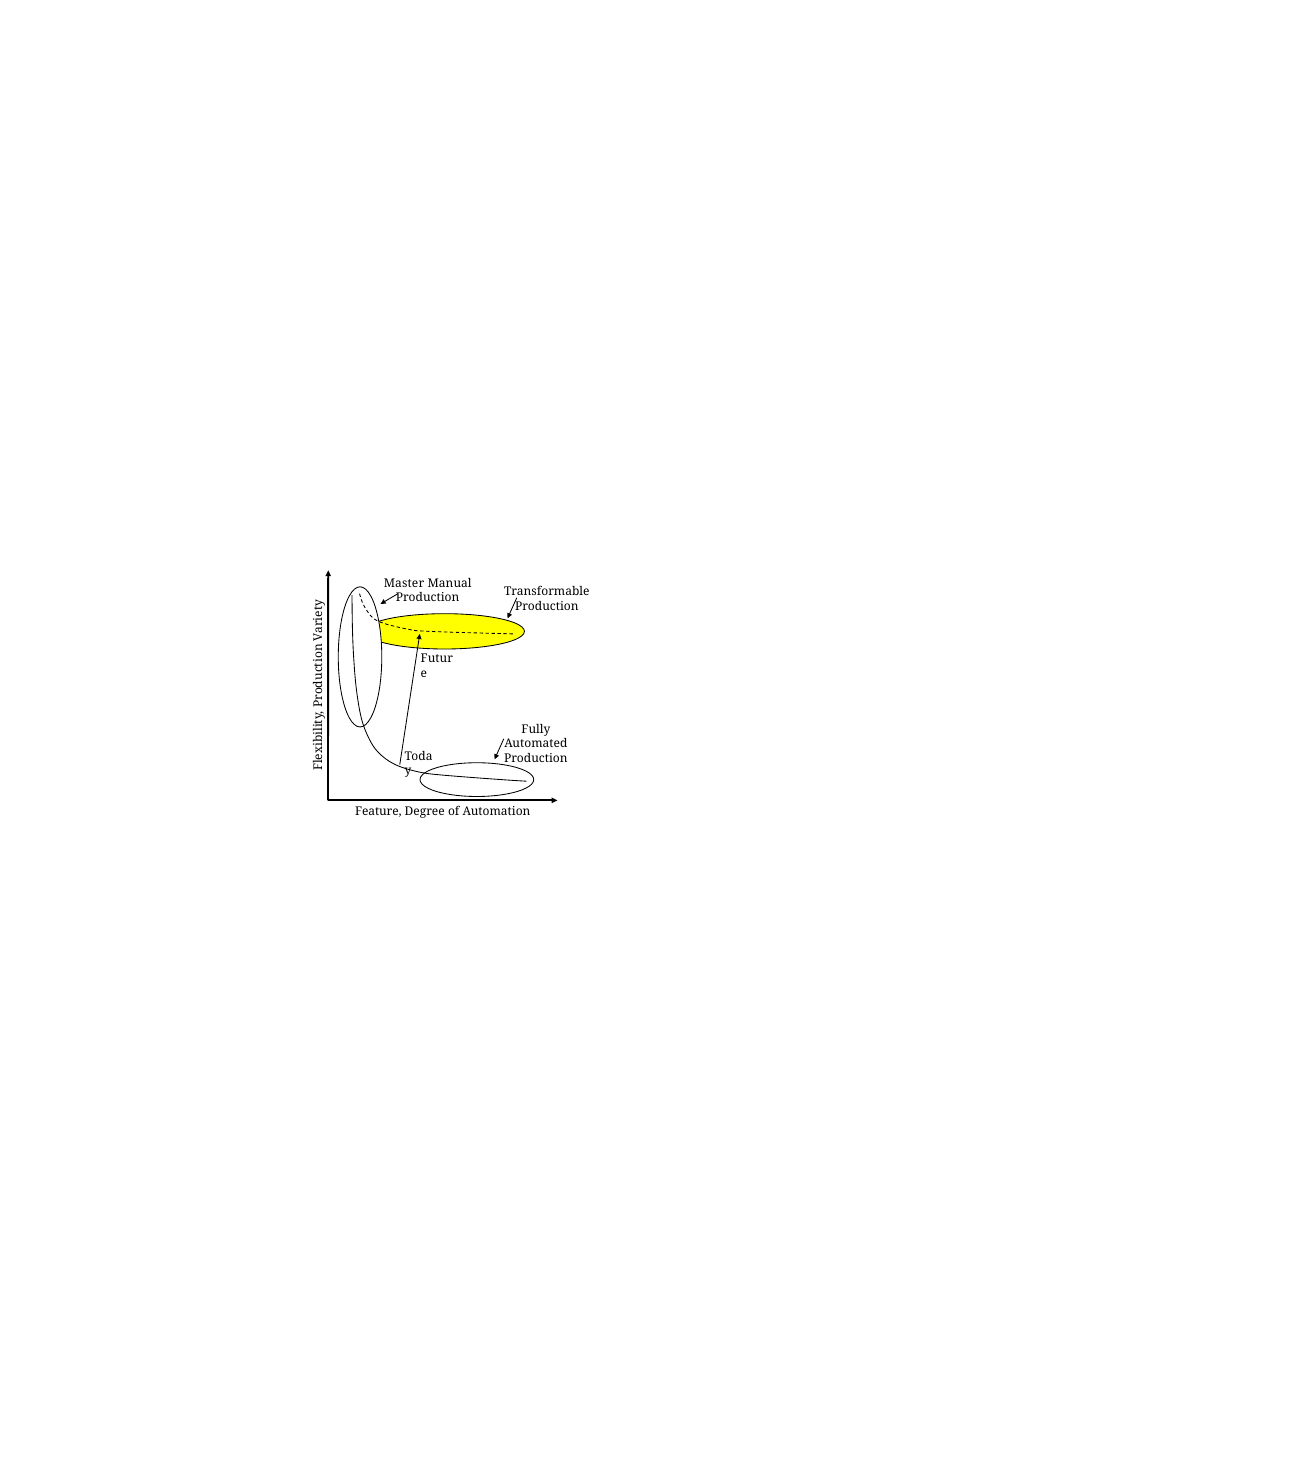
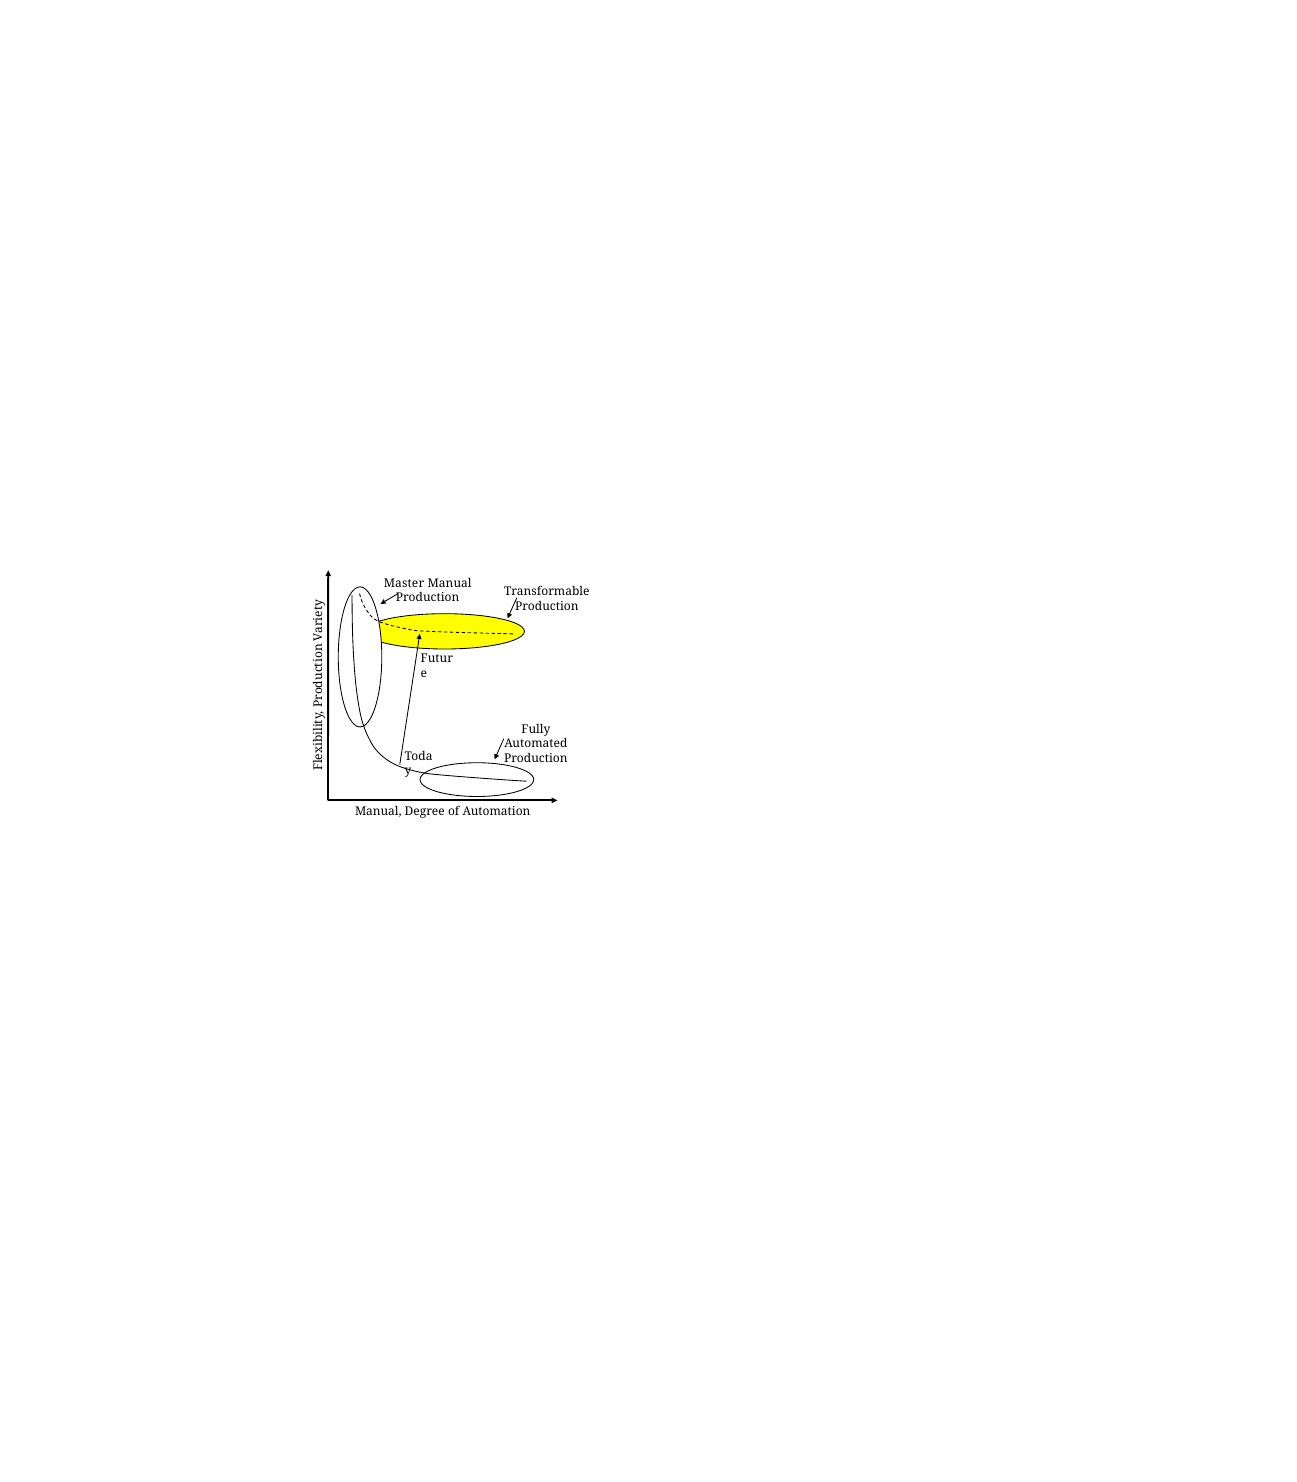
Feature at (378, 812): Feature -> Manual
